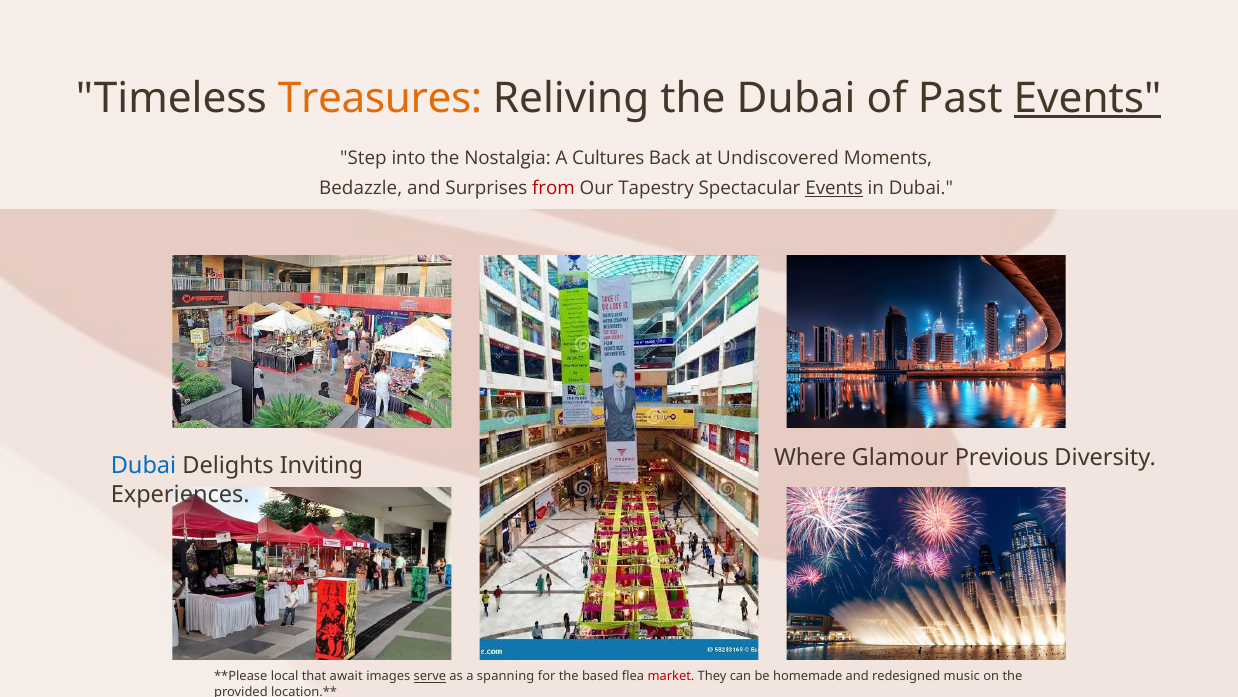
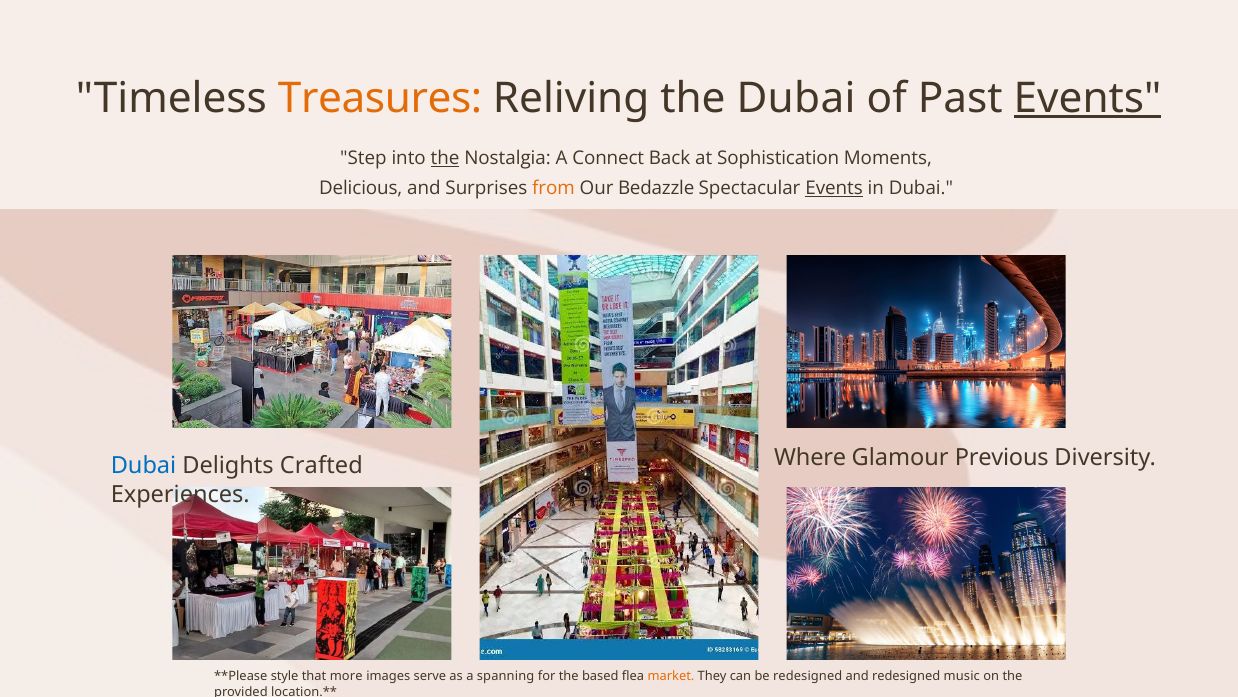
the at (445, 158) underline: none -> present
Cultures: Cultures -> Connect
Undiscovered: Undiscovered -> Sophistication
Bedazzle: Bedazzle -> Delicious
from colour: red -> orange
Tapestry: Tapestry -> Bedazzle
Inviting: Inviting -> Crafted
local: local -> style
await: await -> more
serve underline: present -> none
market colour: red -> orange
be homemade: homemade -> redesigned
